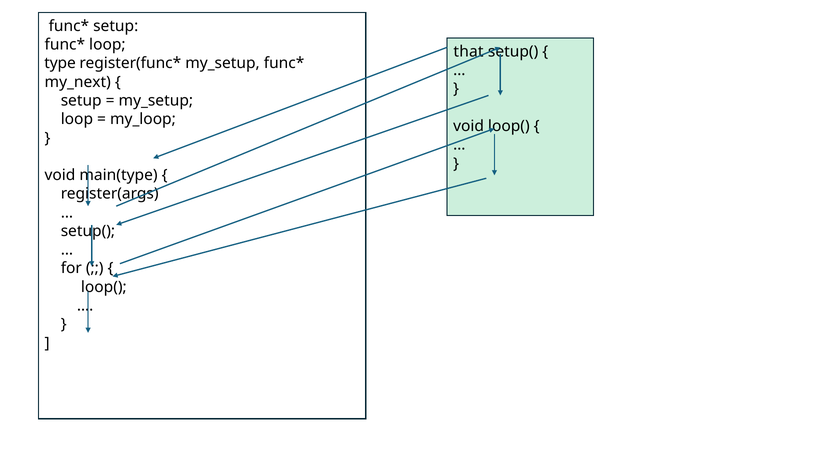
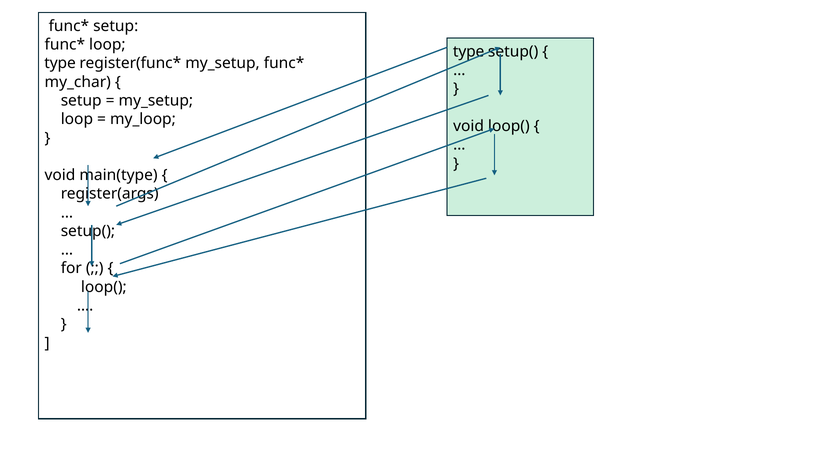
that at (469, 52): that -> type
my_next: my_next -> my_char
